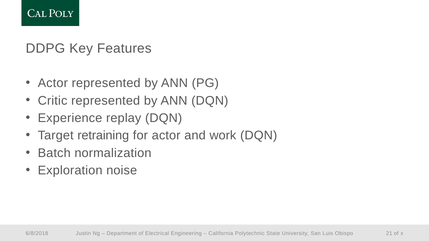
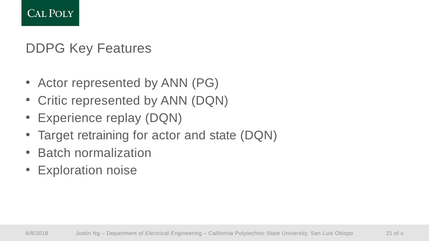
and work: work -> state
